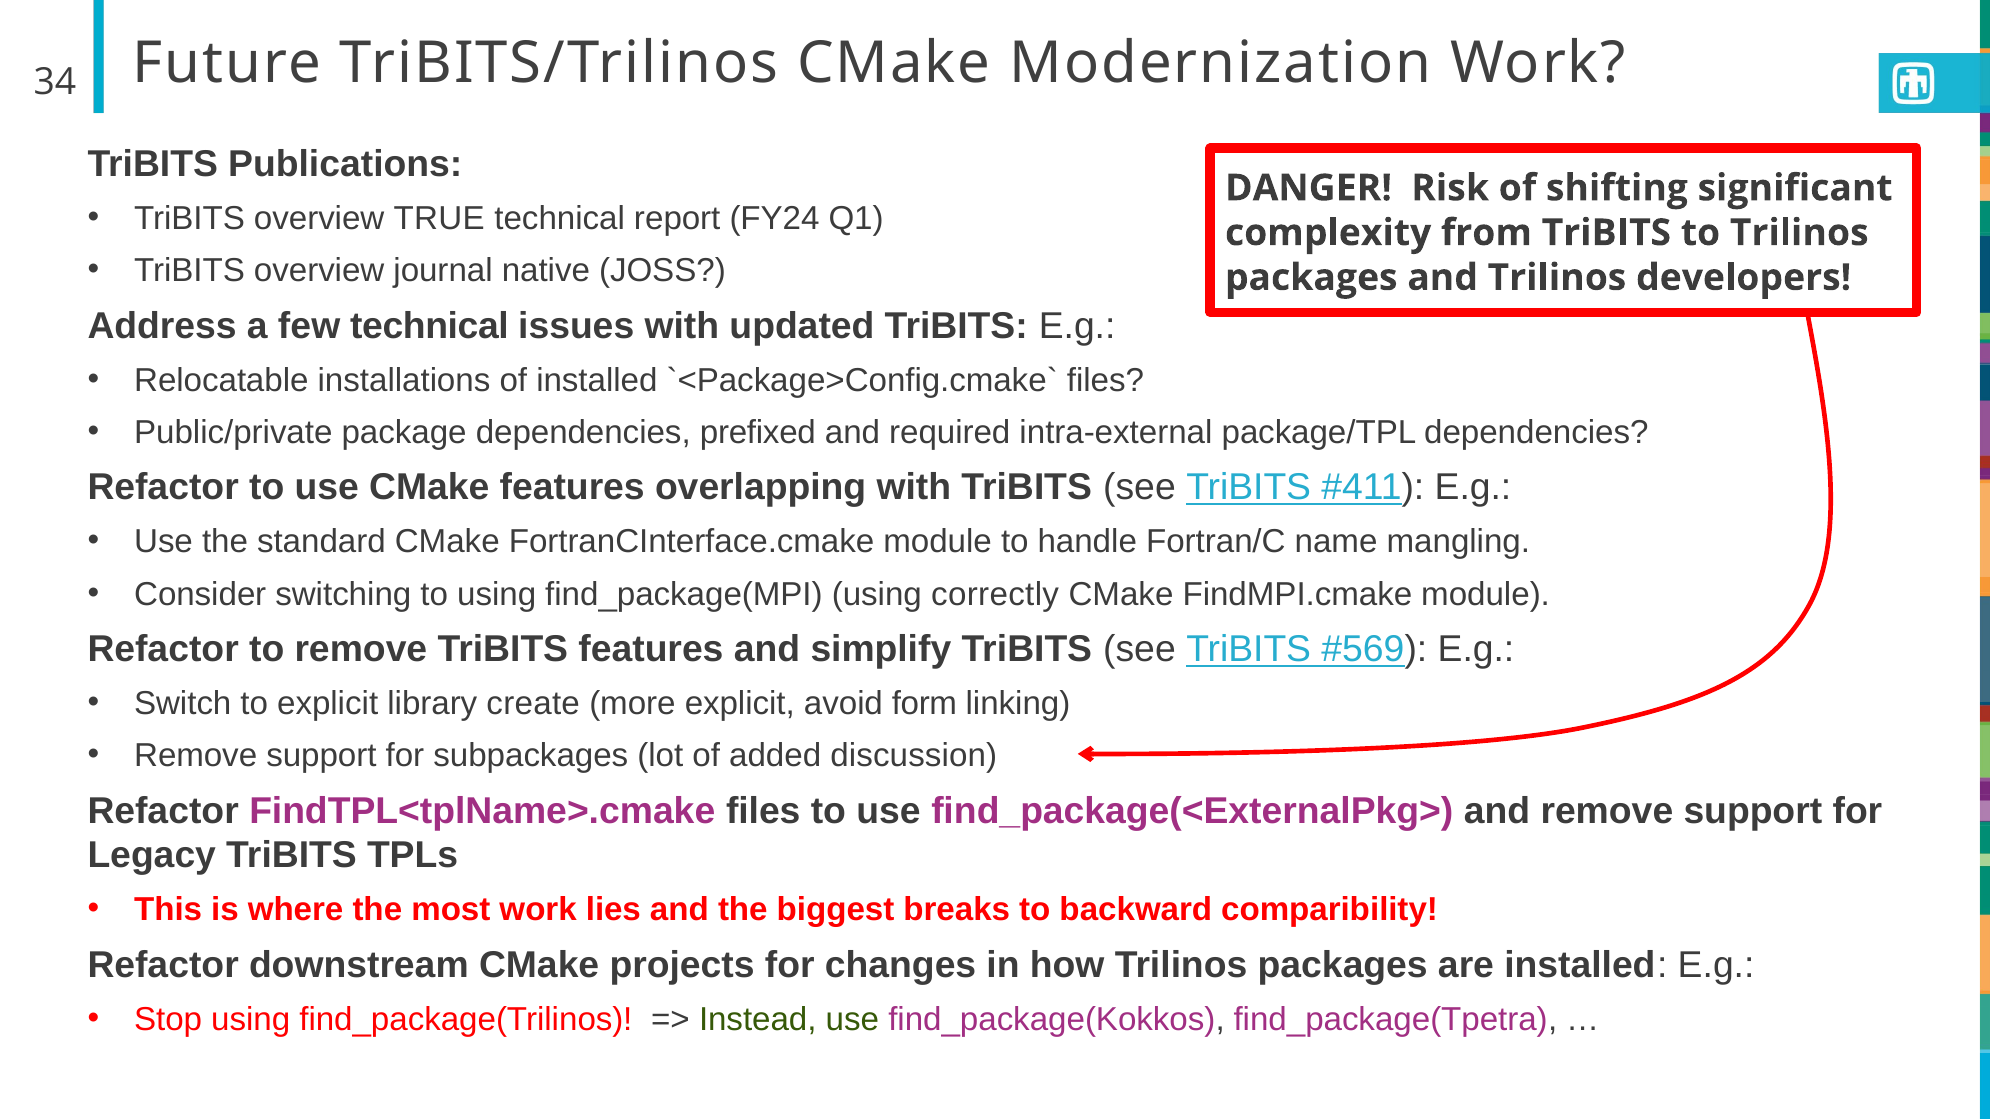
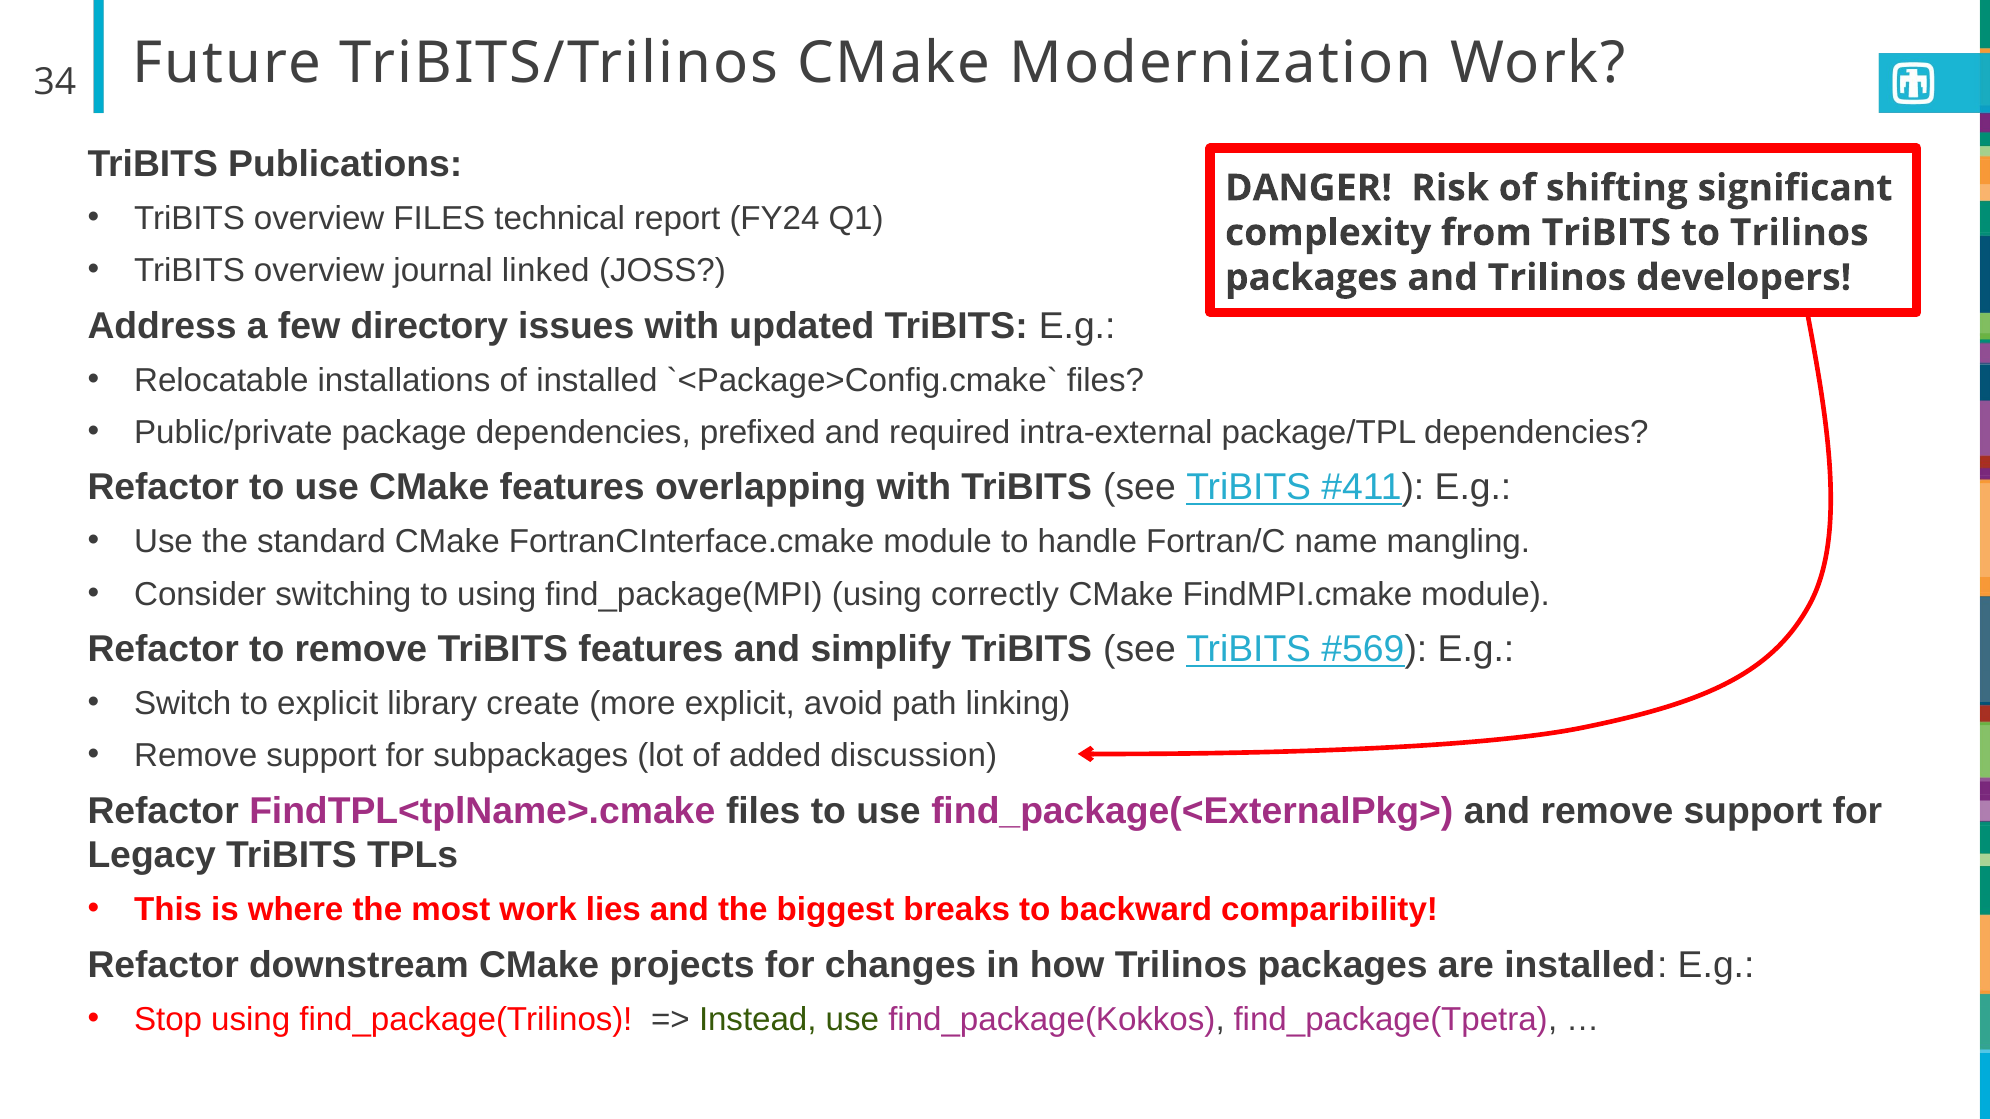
overview TRUE: TRUE -> FILES
native: native -> linked
few technical: technical -> directory
form: form -> path
